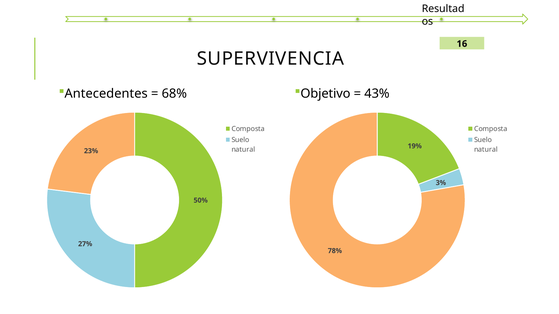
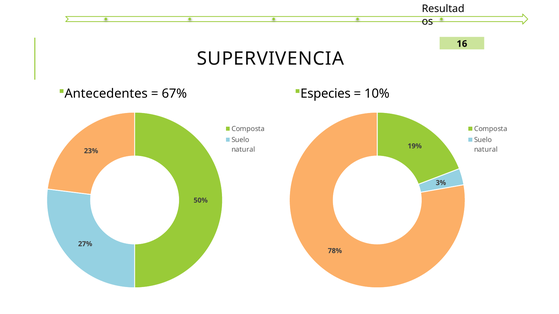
Objetivo: Objetivo -> Especies
43%: 43% -> 10%
68%: 68% -> 67%
